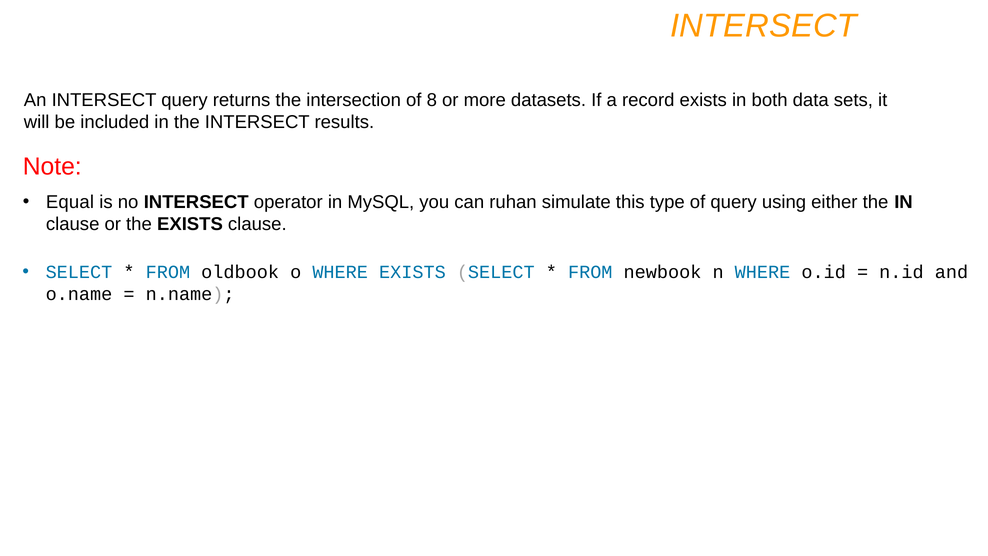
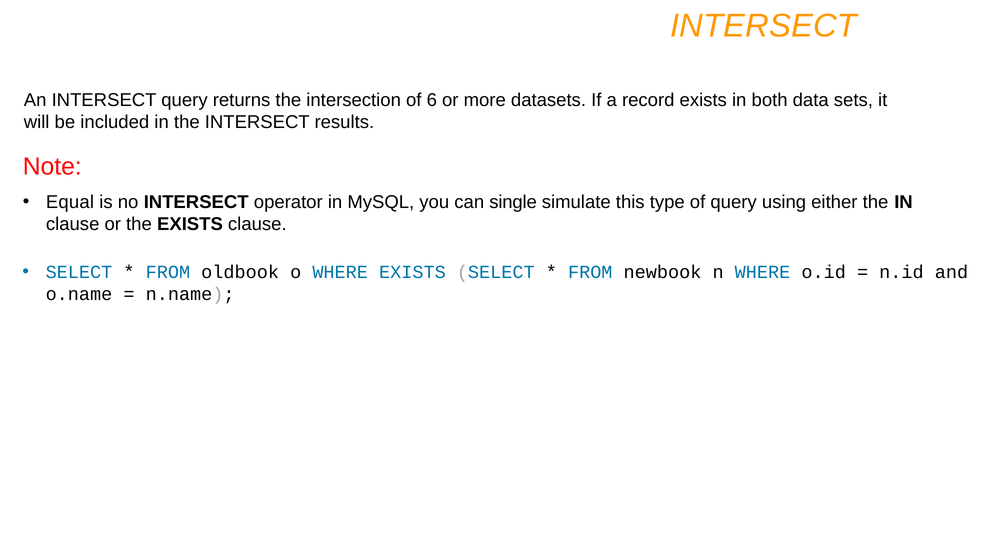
8: 8 -> 6
ruhan: ruhan -> single
